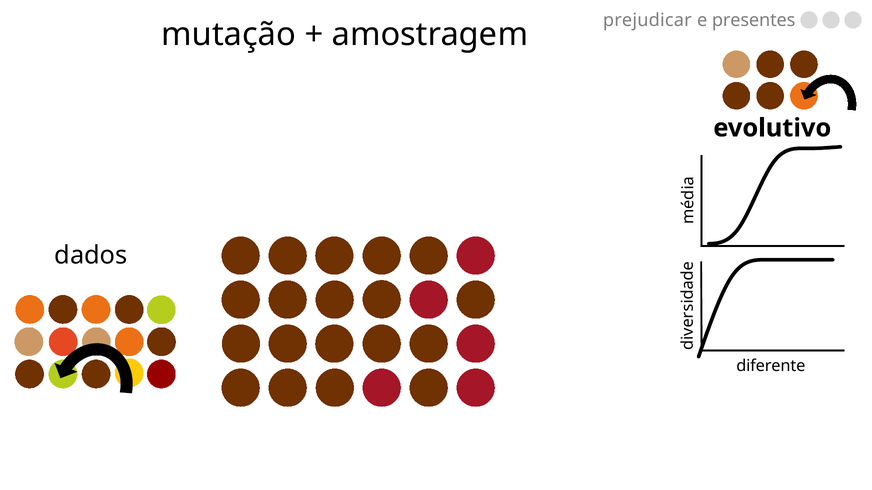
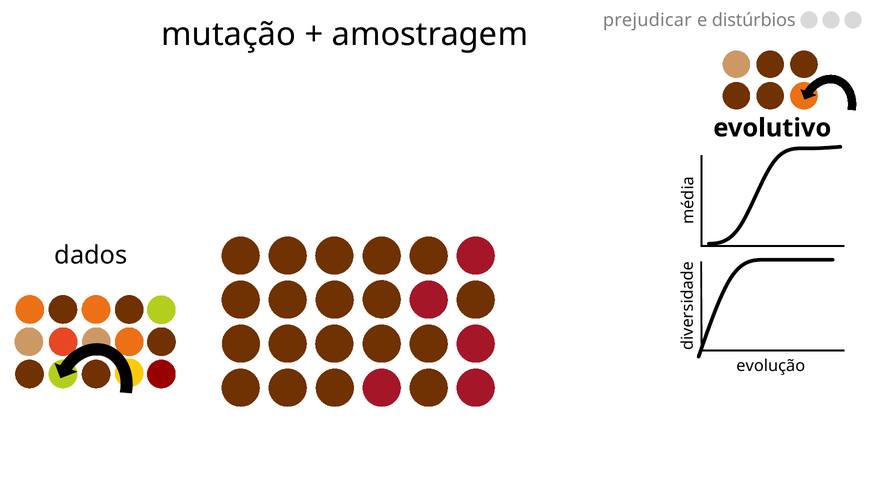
presentes: presentes -> distúrbios
diferente: diferente -> evolução
